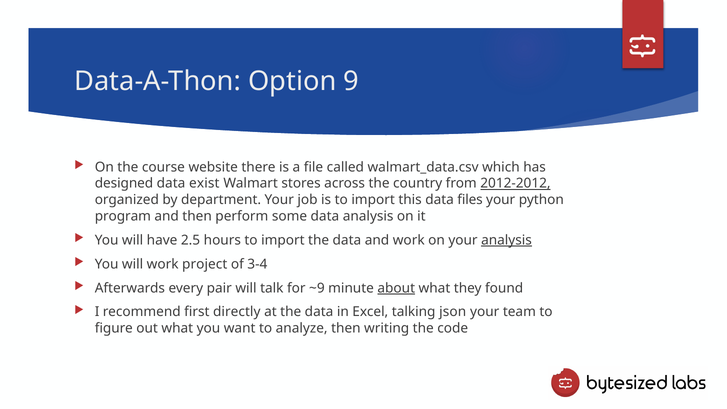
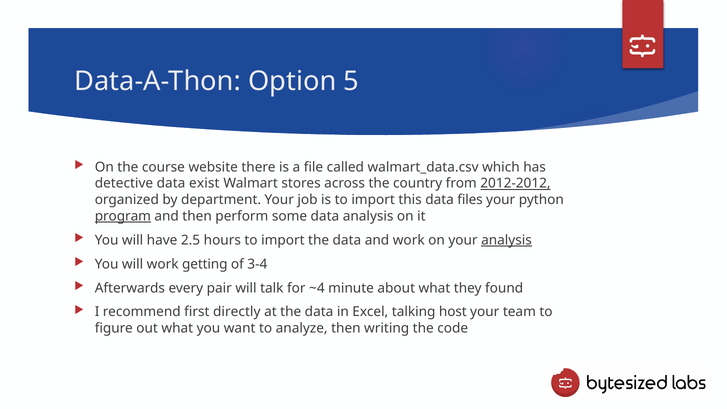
9: 9 -> 5
designed: designed -> detective
program underline: none -> present
project: project -> getting
~9: ~9 -> ~4
about underline: present -> none
json: json -> host
